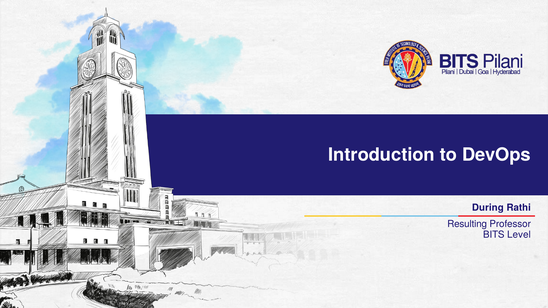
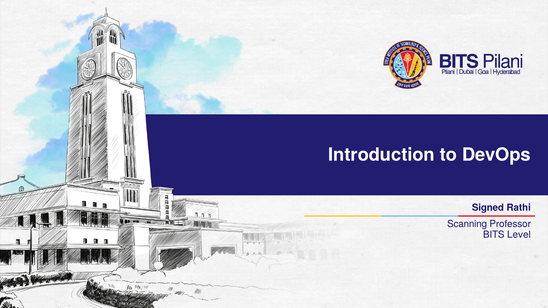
During: During -> Signed
Resulting: Resulting -> Scanning
